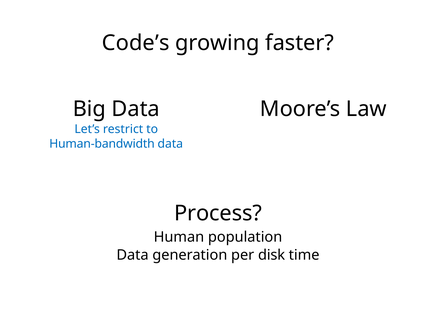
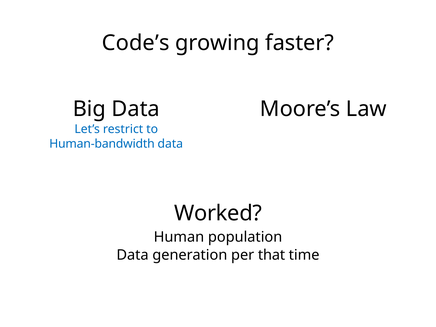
Process: Process -> Worked
disk: disk -> that
